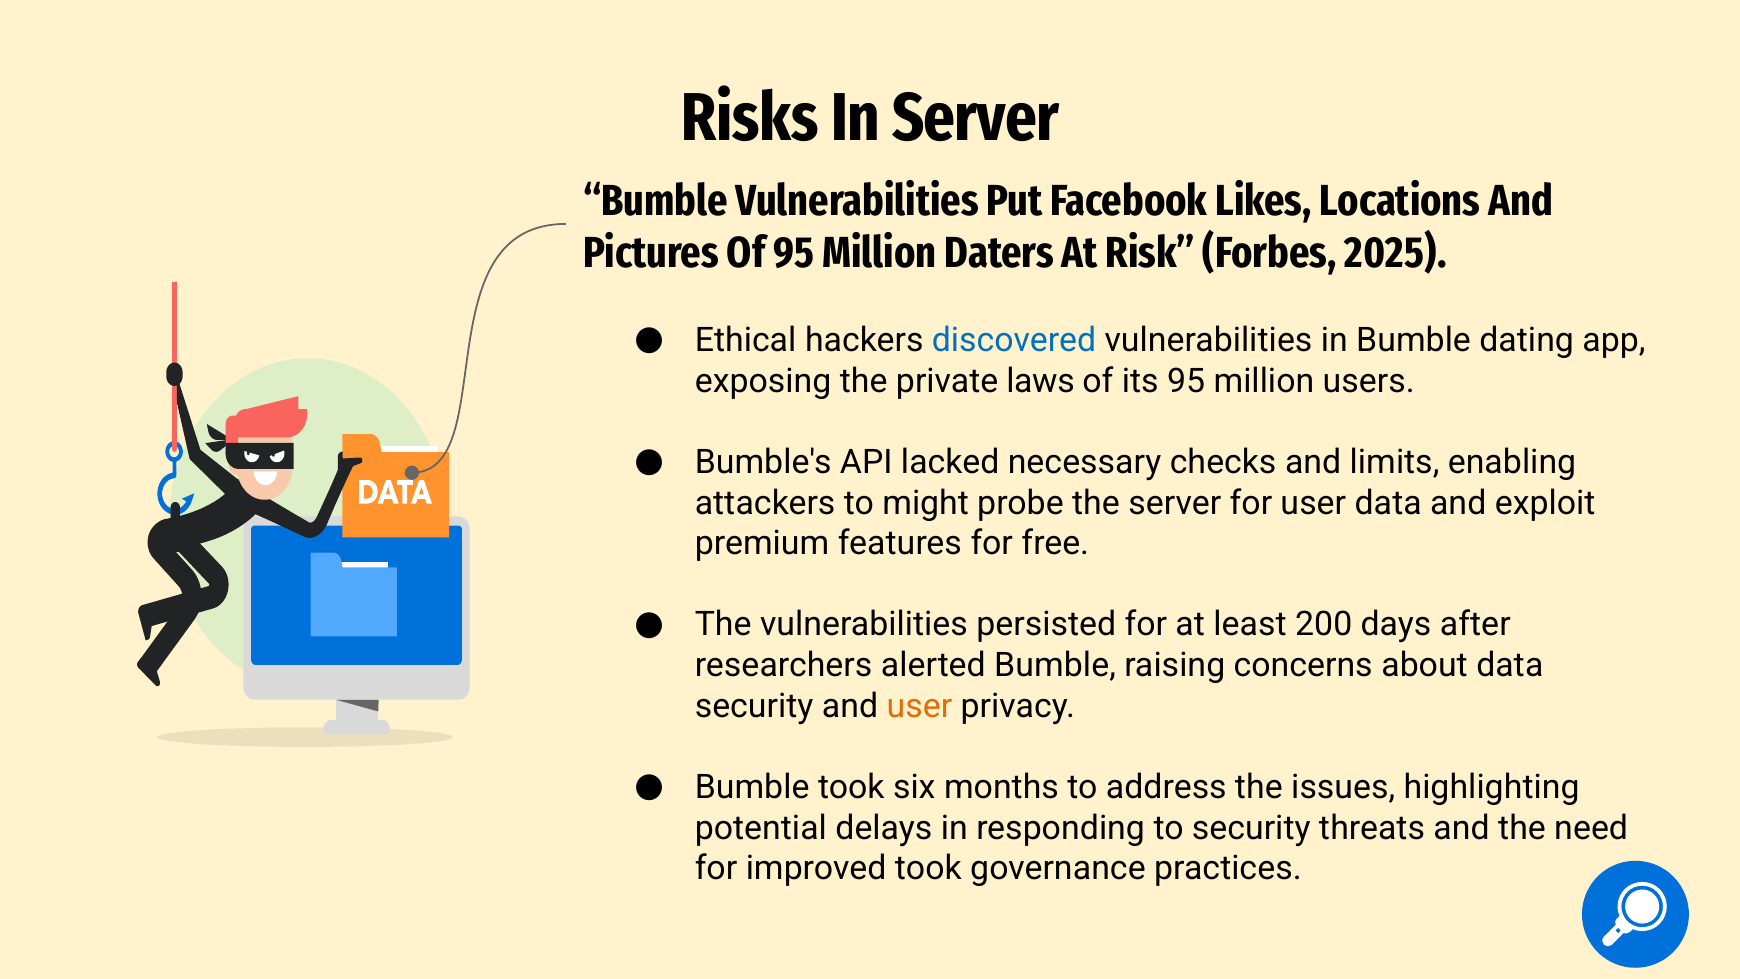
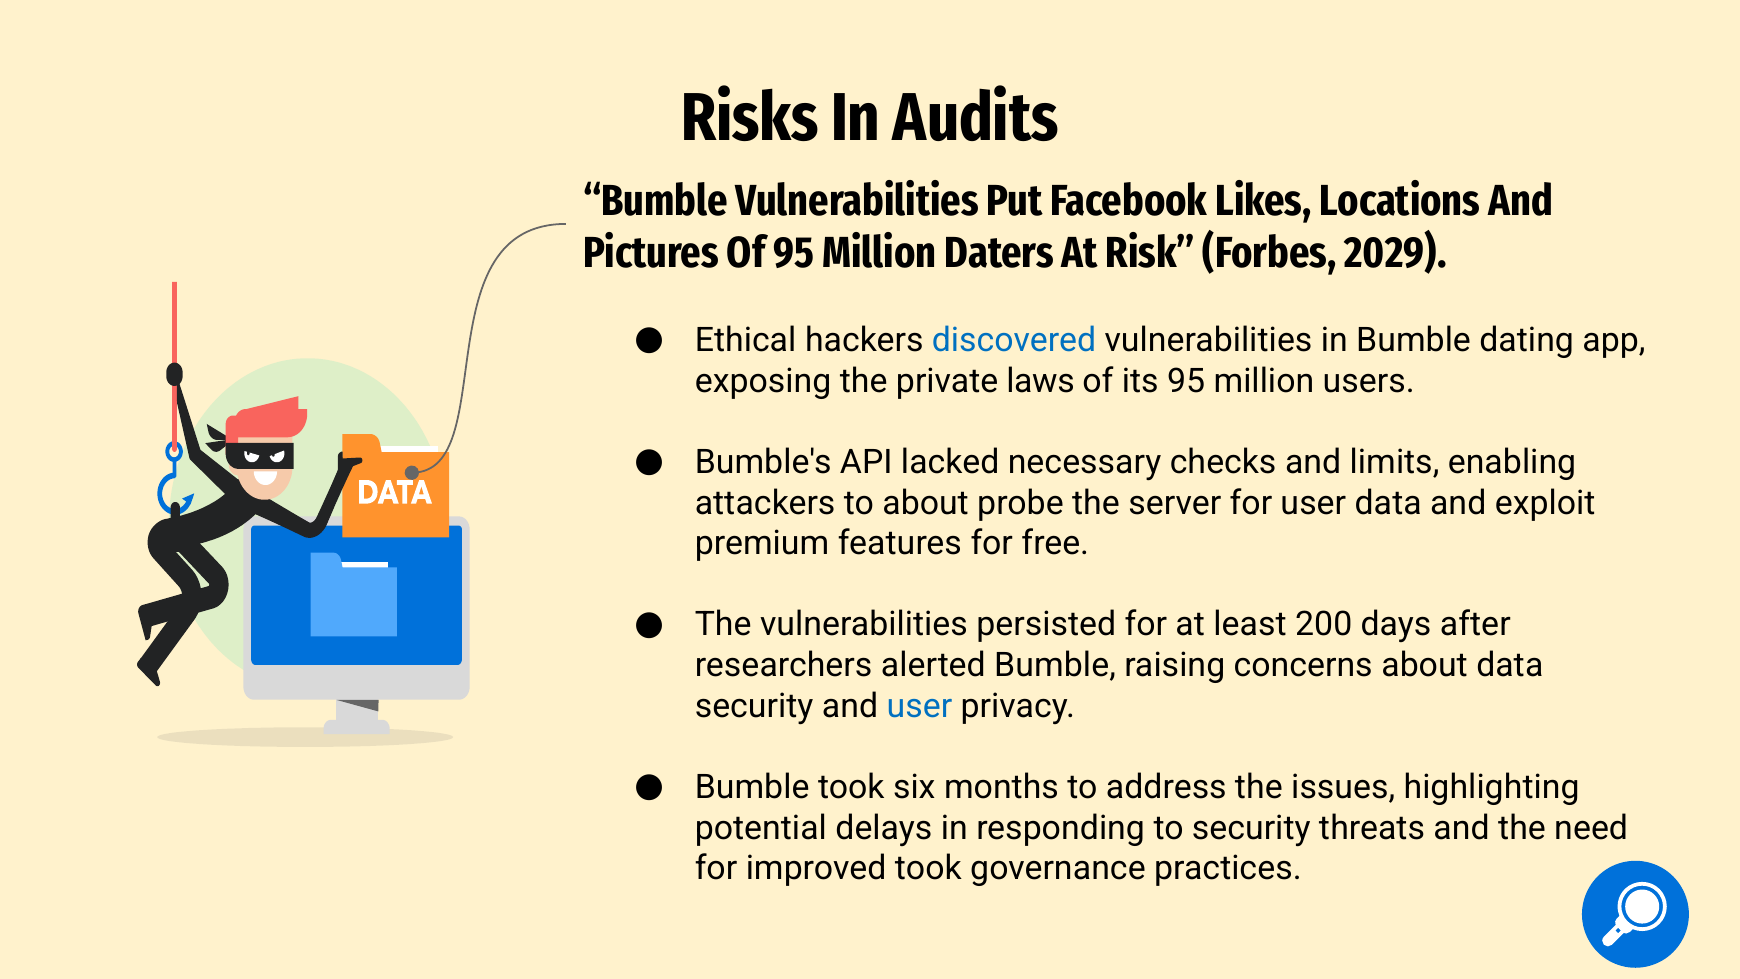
In Server: Server -> Audits
2025: 2025 -> 2029
to might: might -> about
user at (919, 706) colour: orange -> blue
